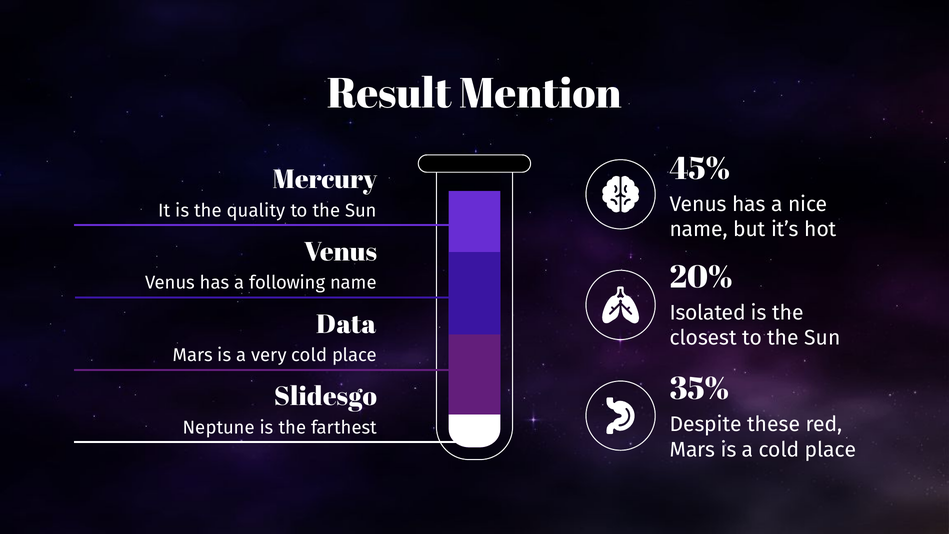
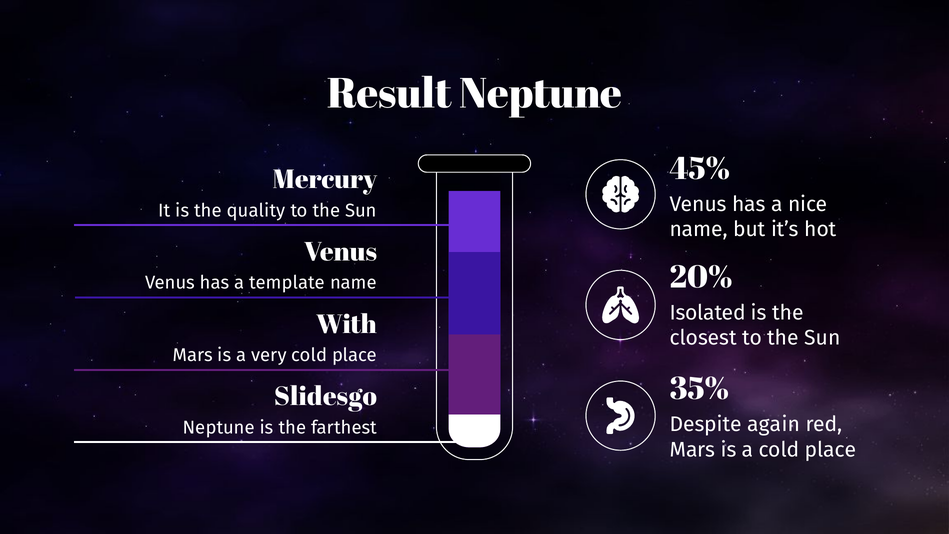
Result Mention: Mention -> Neptune
following: following -> template
Data: Data -> With
these: these -> again
